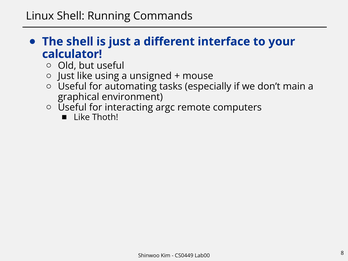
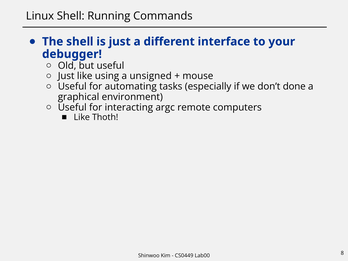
calculator: calculator -> debugger
main: main -> done
